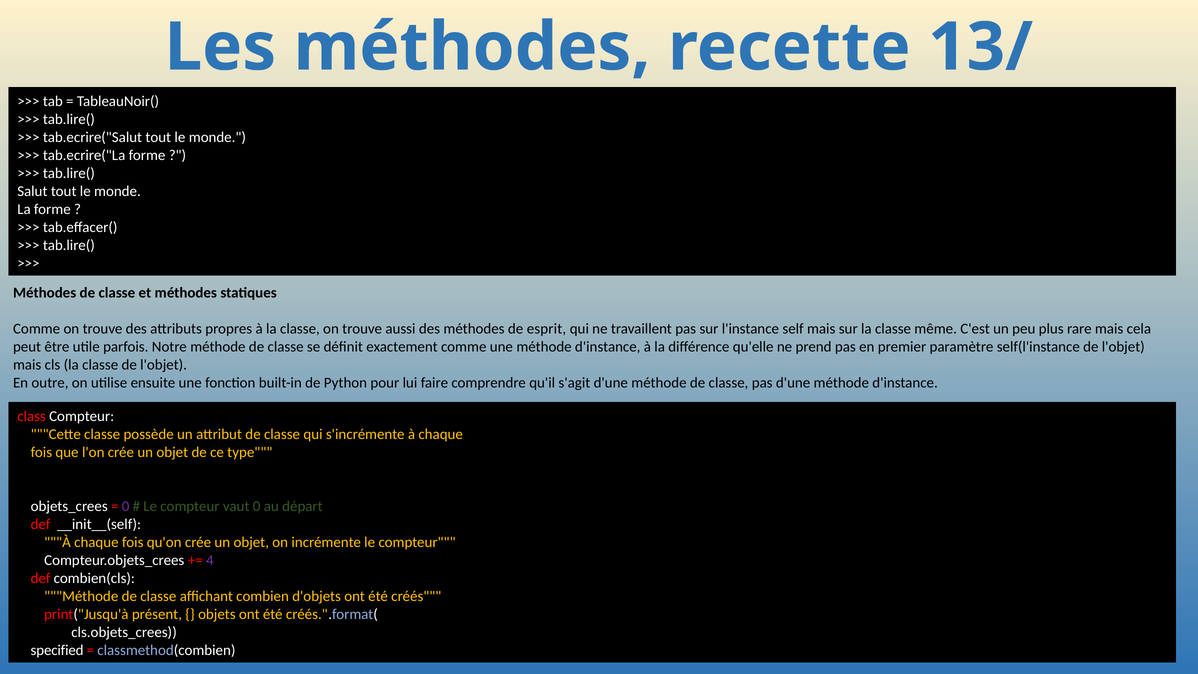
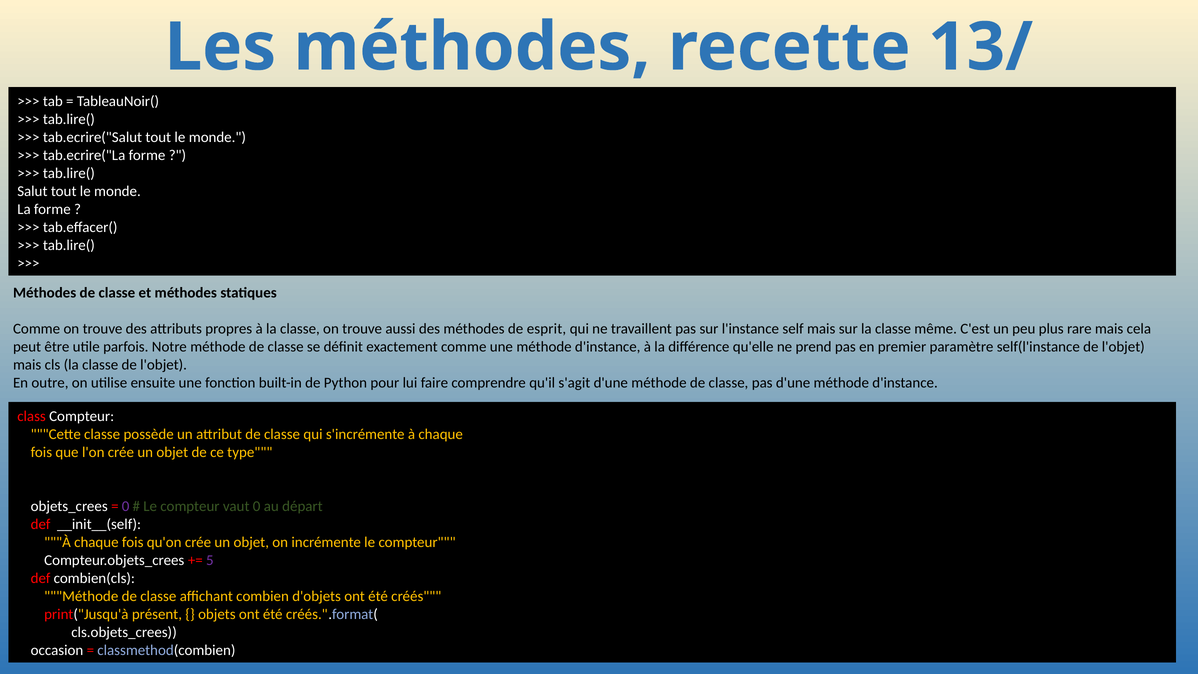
4: 4 -> 5
specified: specified -> occasion
